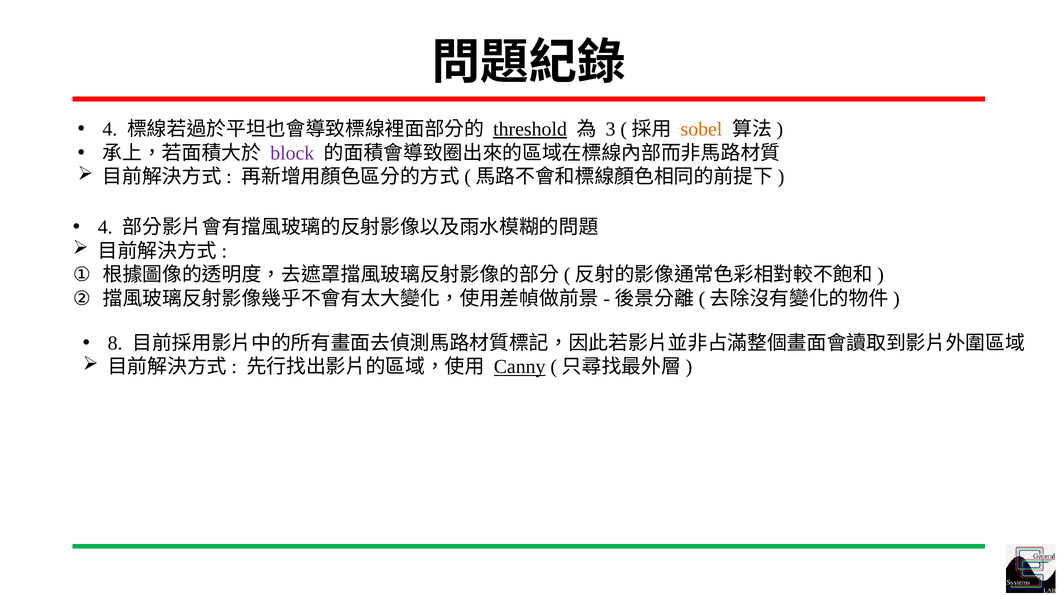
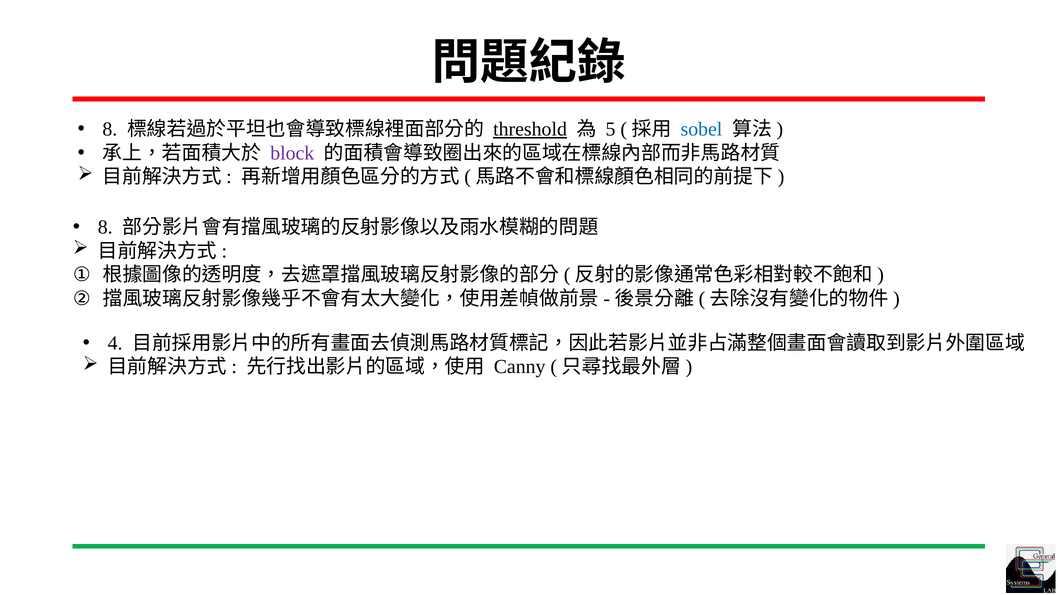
4 at (110, 129): 4 -> 8
3: 3 -> 5
sobel colour: orange -> blue
4 at (105, 227): 4 -> 8
8: 8 -> 4
Canny underline: present -> none
